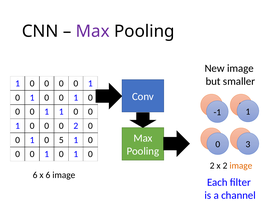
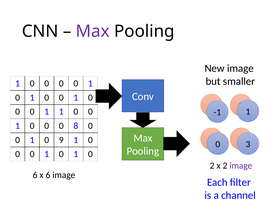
0 0 2: 2 -> 8
5: 5 -> 9
image at (241, 165) colour: orange -> purple
